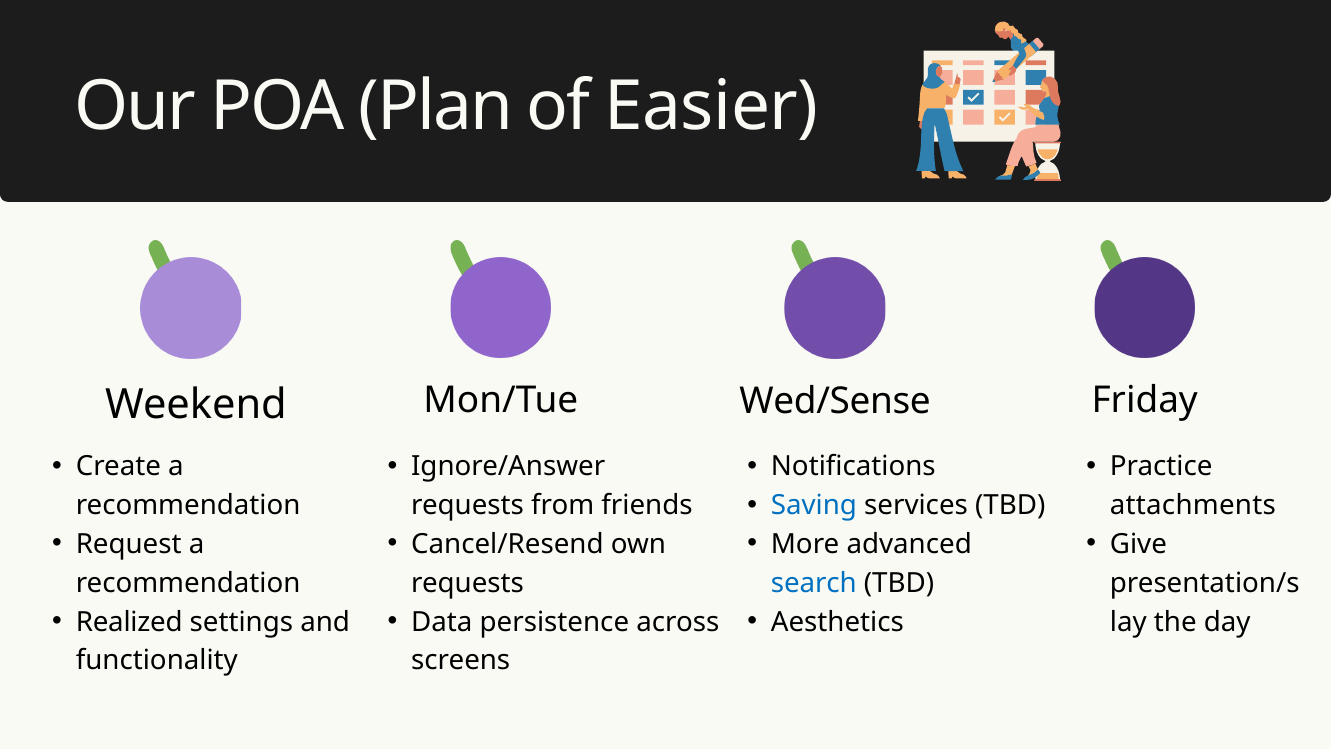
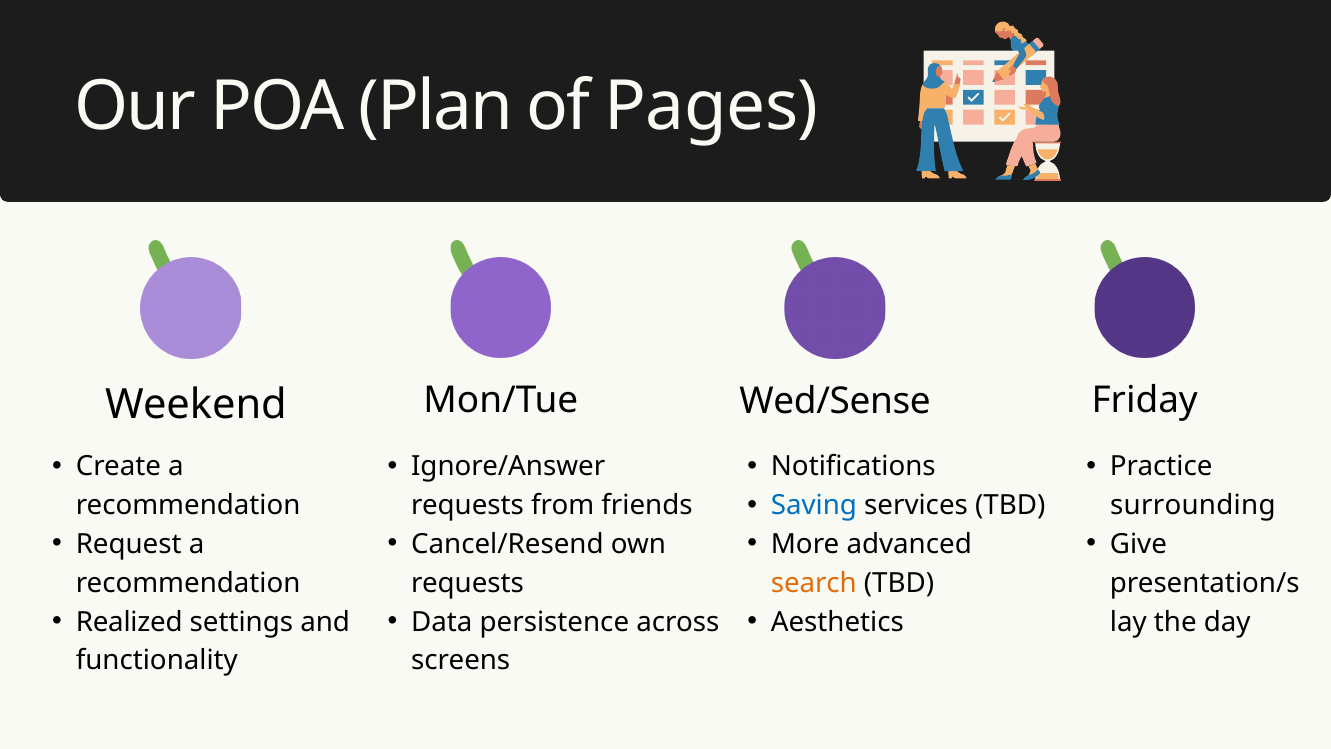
Easier: Easier -> Pages
attachments: attachments -> surrounding
search colour: blue -> orange
